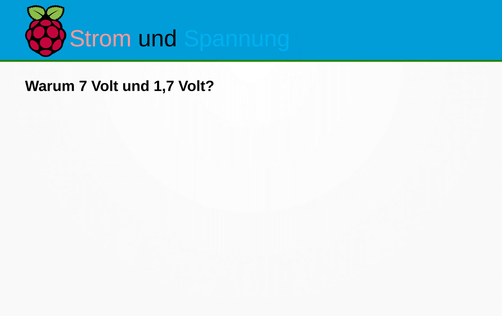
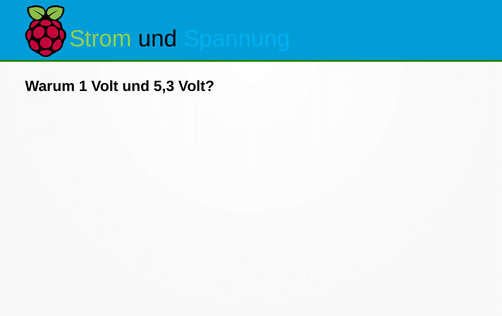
Strom colour: pink -> light green
7: 7 -> 1
1,7: 1,7 -> 5,3
